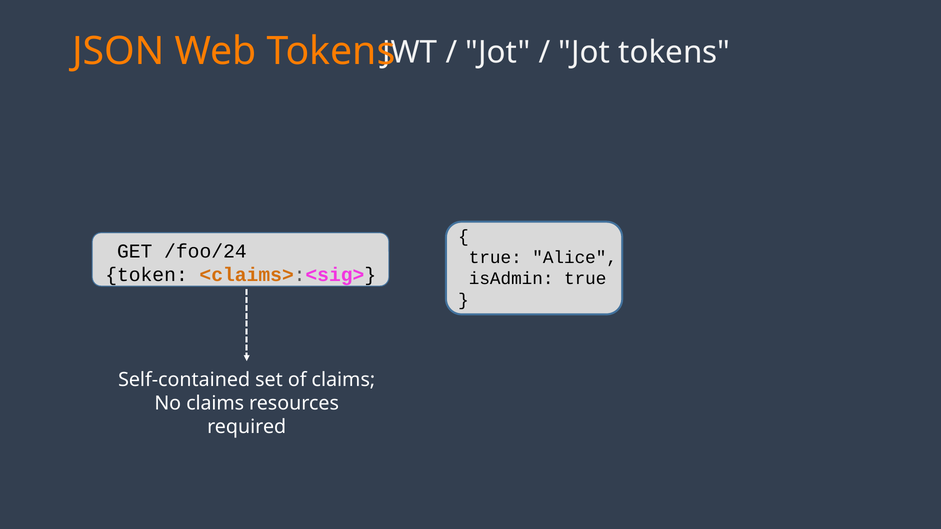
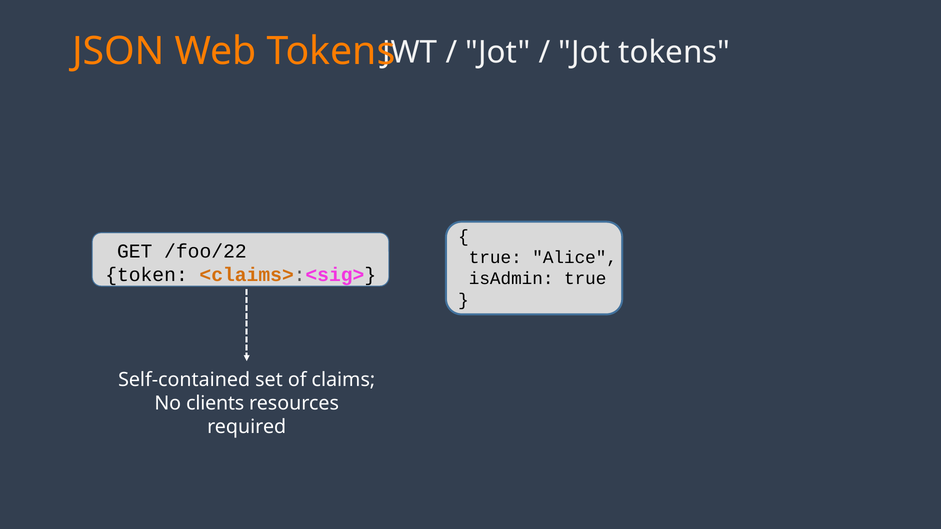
/foo/24: /foo/24 -> /foo/22
No claims: claims -> clients
